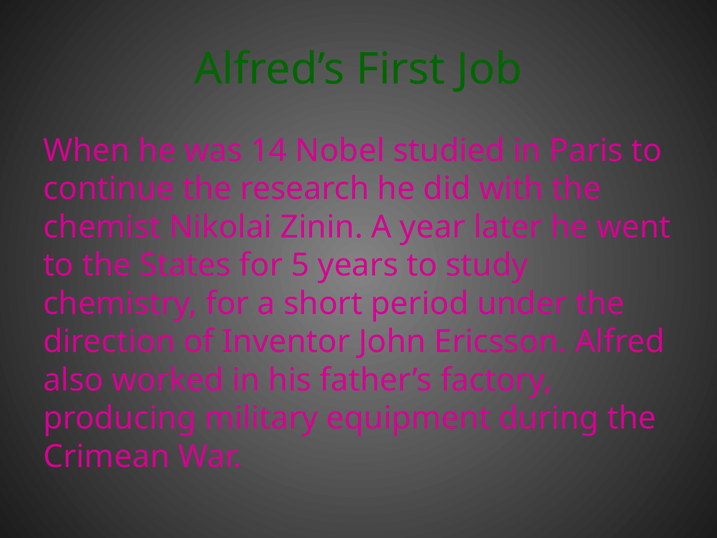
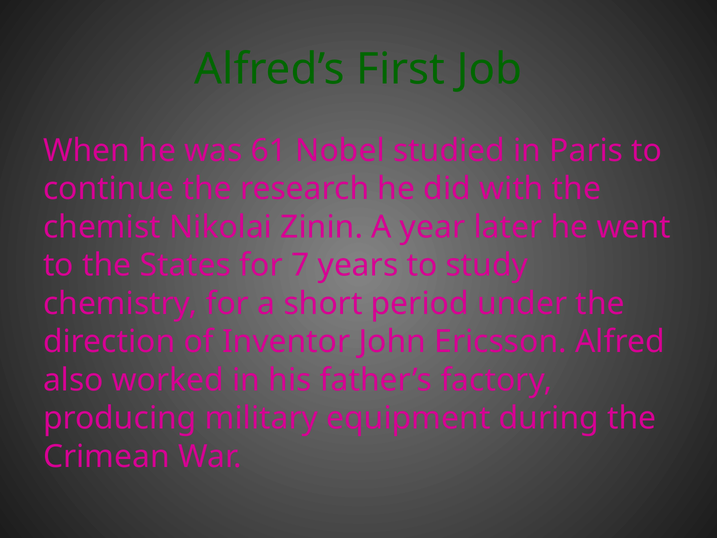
14: 14 -> 61
5: 5 -> 7
